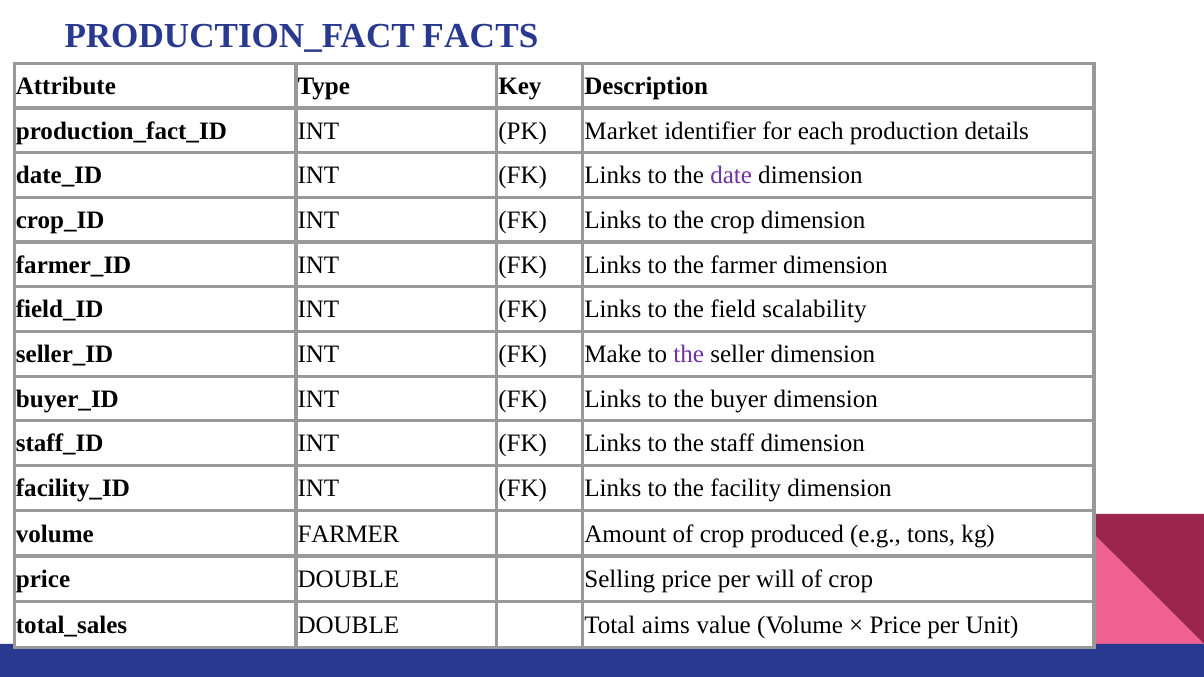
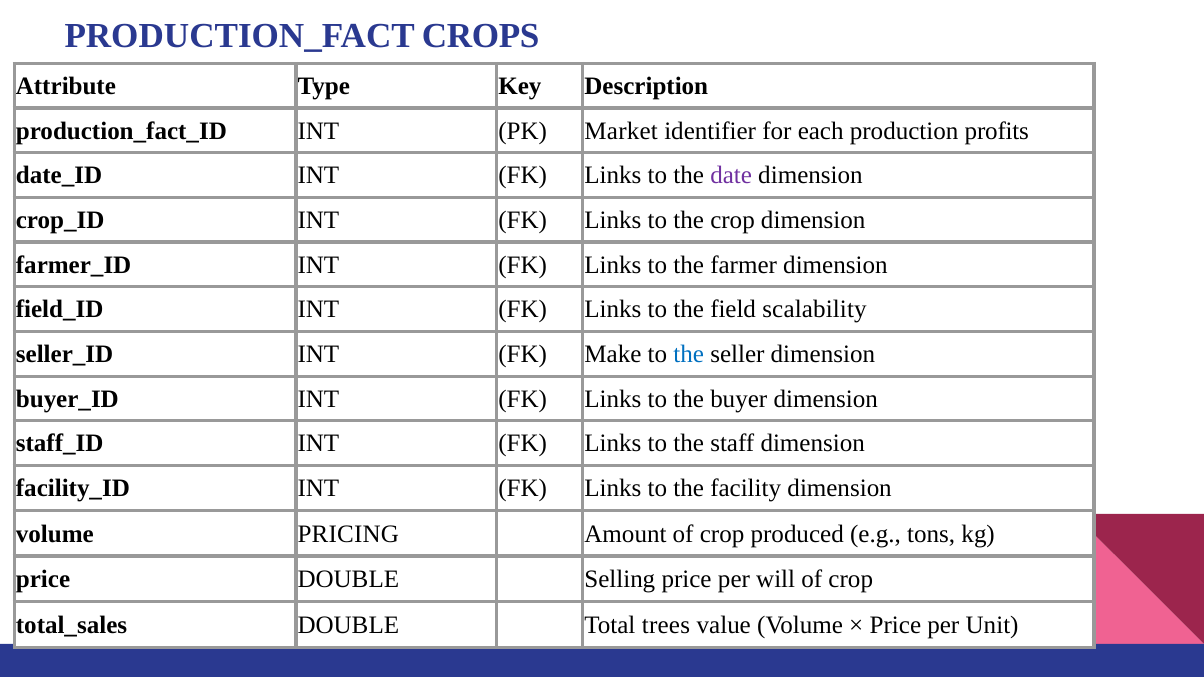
FACTS: FACTS -> CROPS
details: details -> profits
the at (689, 354) colour: purple -> blue
volume FARMER: FARMER -> PRICING
aims: aims -> trees
